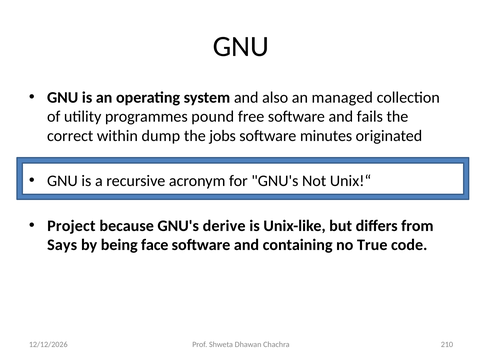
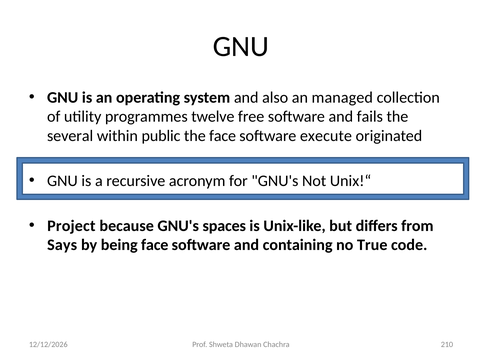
pound: pound -> twelve
correct: correct -> several
dump: dump -> public
the jobs: jobs -> face
minutes: minutes -> execute
derive: derive -> spaces
